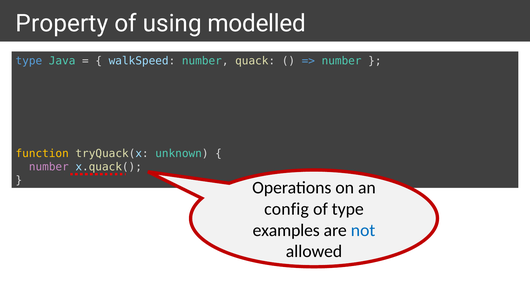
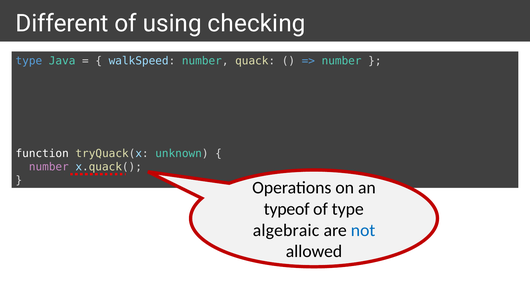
Property: Property -> Different
modelled: modelled -> checking
function colour: yellow -> white
config: config -> typeof
examples: examples -> algebraic
